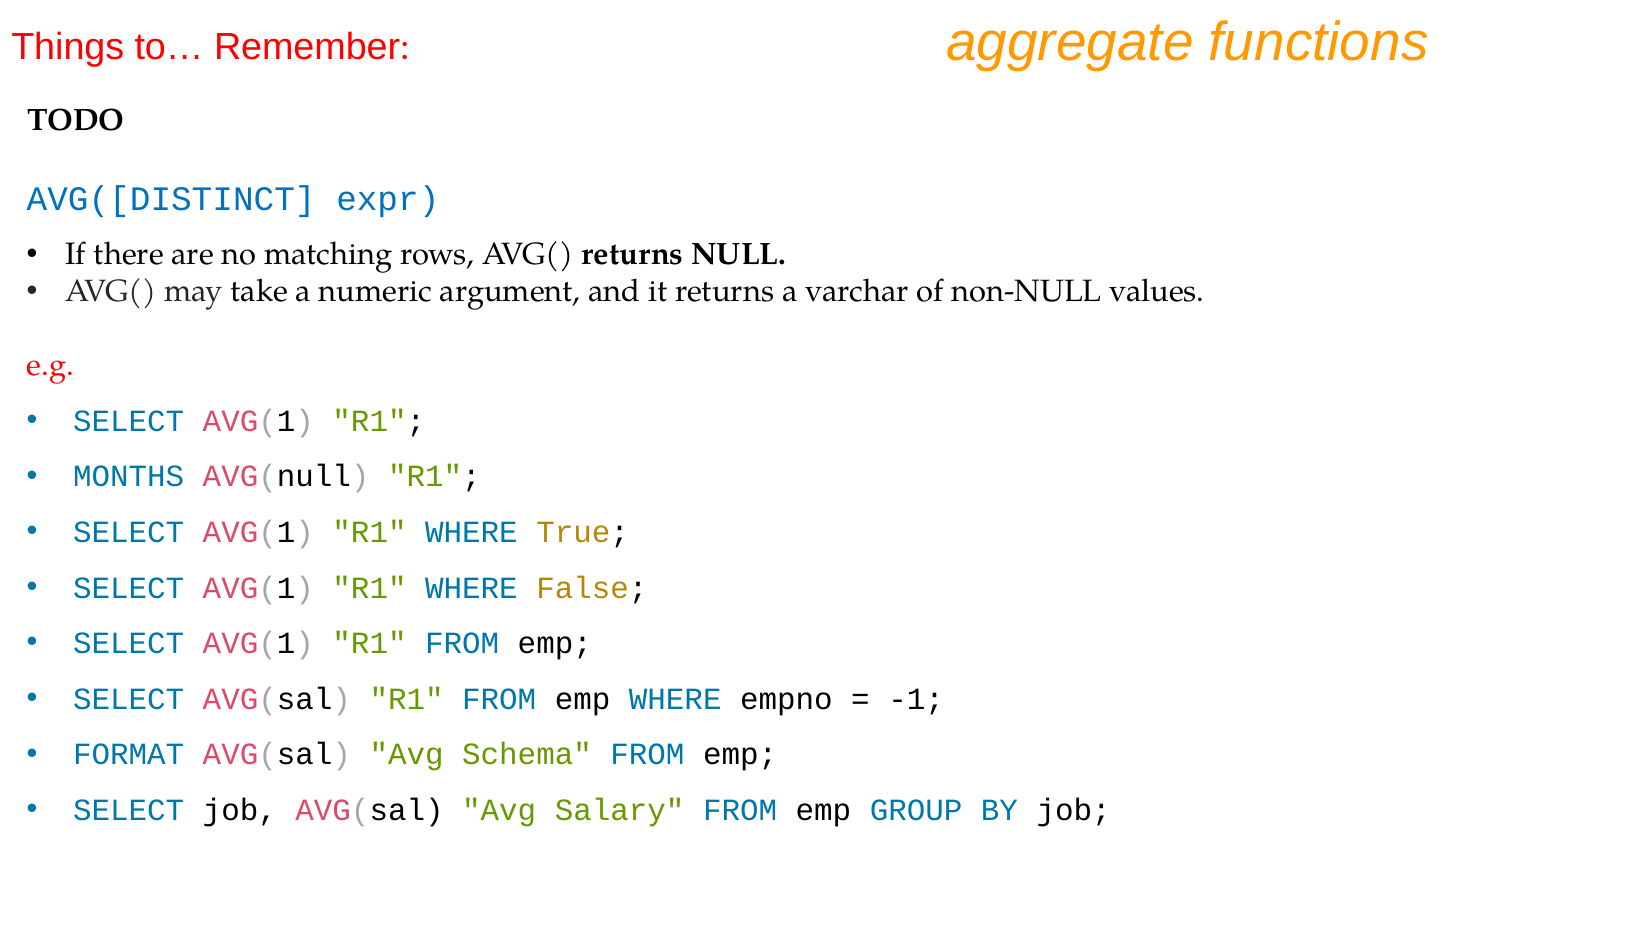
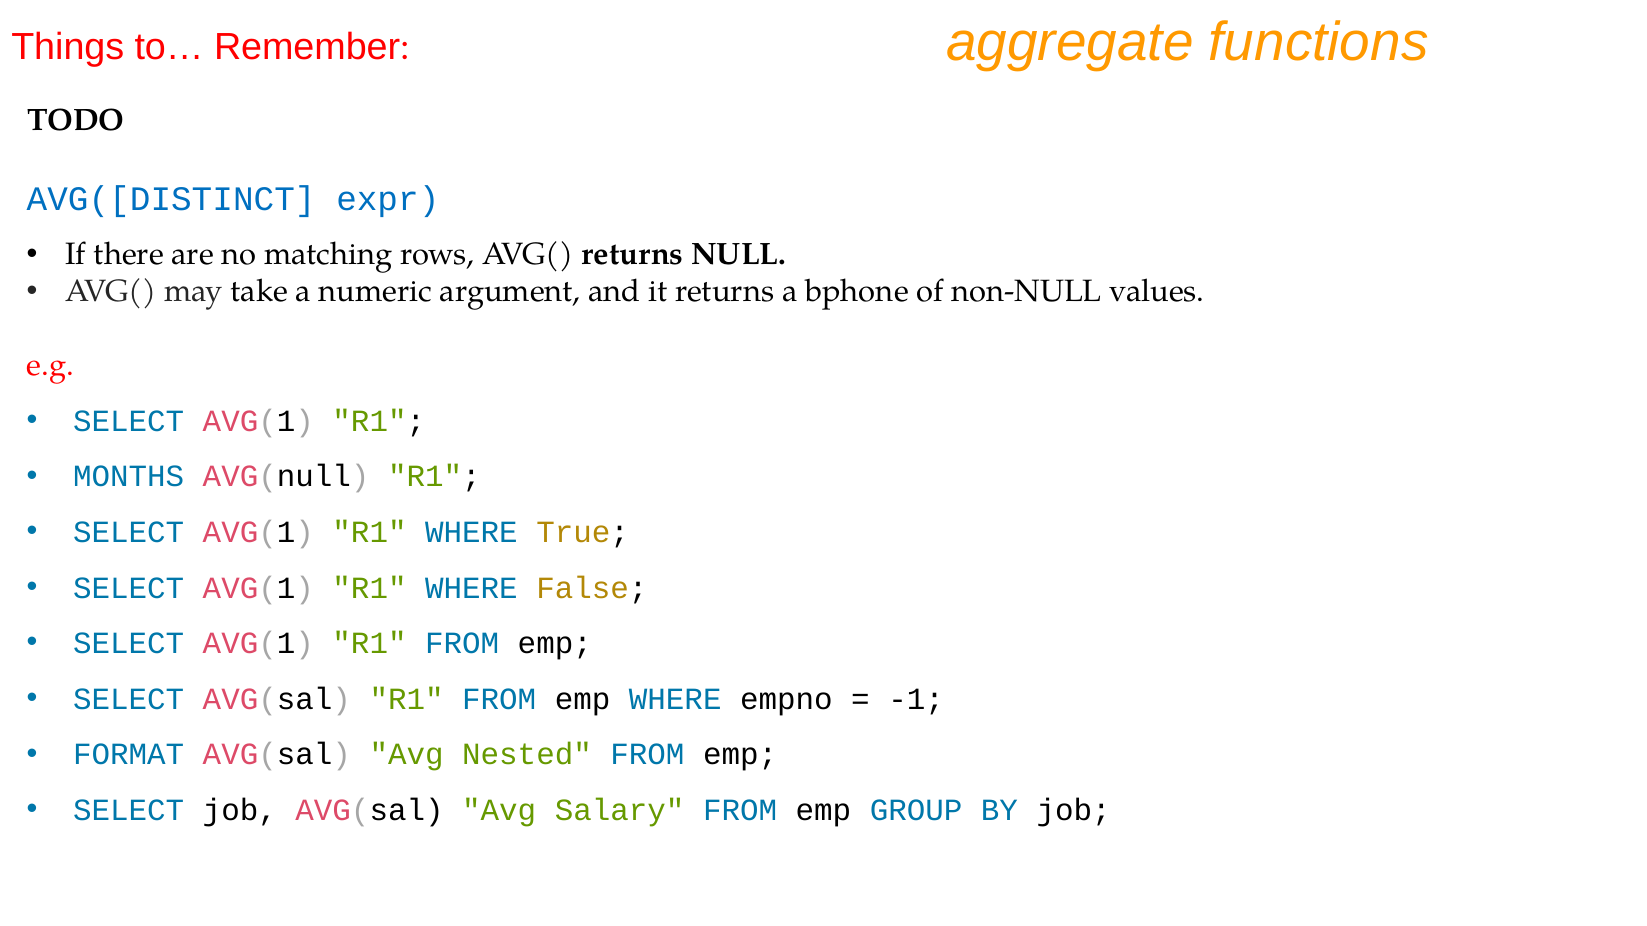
varchar: varchar -> bphone
Schema: Schema -> Nested
